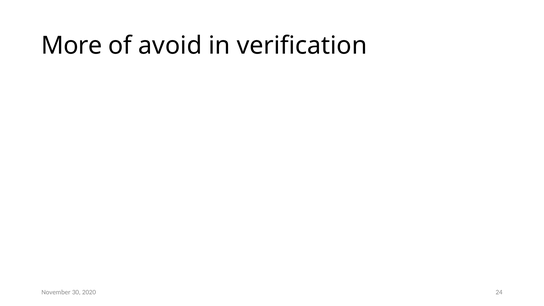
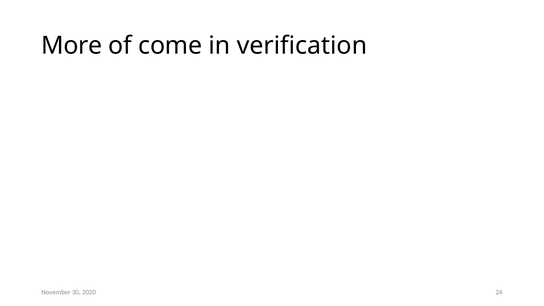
avoid: avoid -> come
